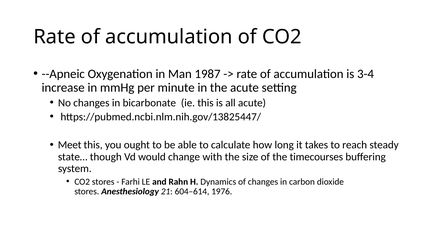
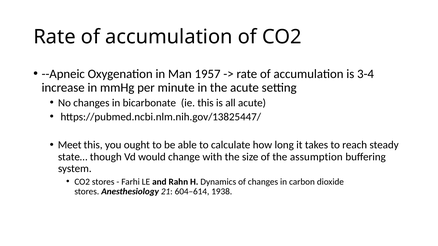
1987: 1987 -> 1957
timecourses: timecourses -> assumption
1976: 1976 -> 1938
